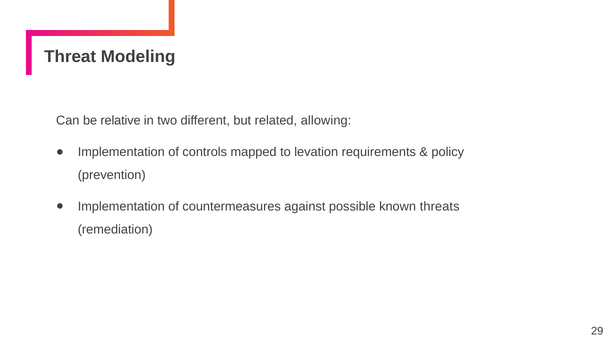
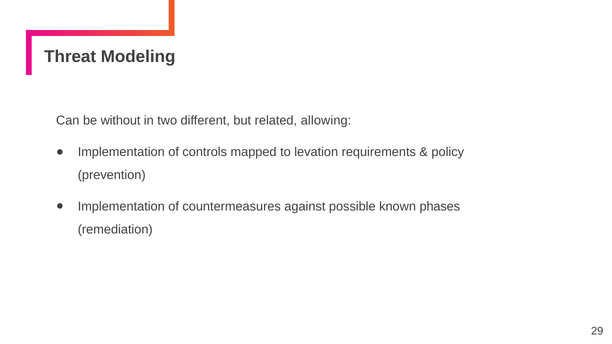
relative: relative -> without
threats: threats -> phases
